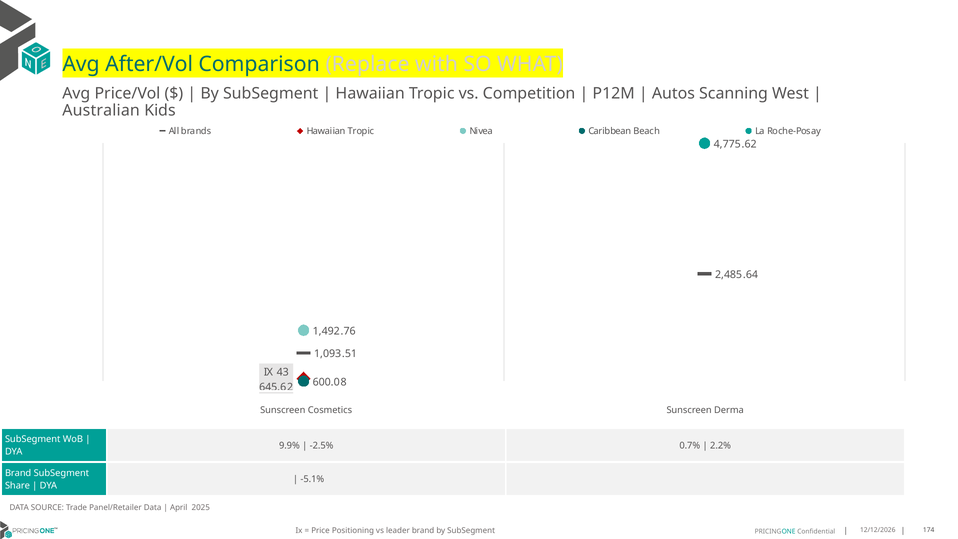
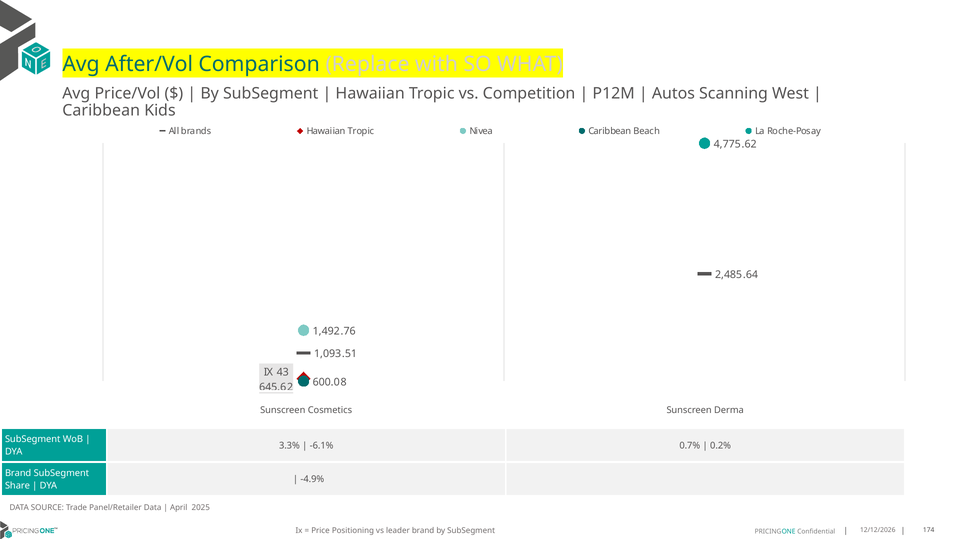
Australian at (101, 111): Australian -> Caribbean
9.9%: 9.9% -> 3.3%
-2.5%: -2.5% -> -6.1%
2.2%: 2.2% -> 0.2%
-5.1%: -5.1% -> -4.9%
